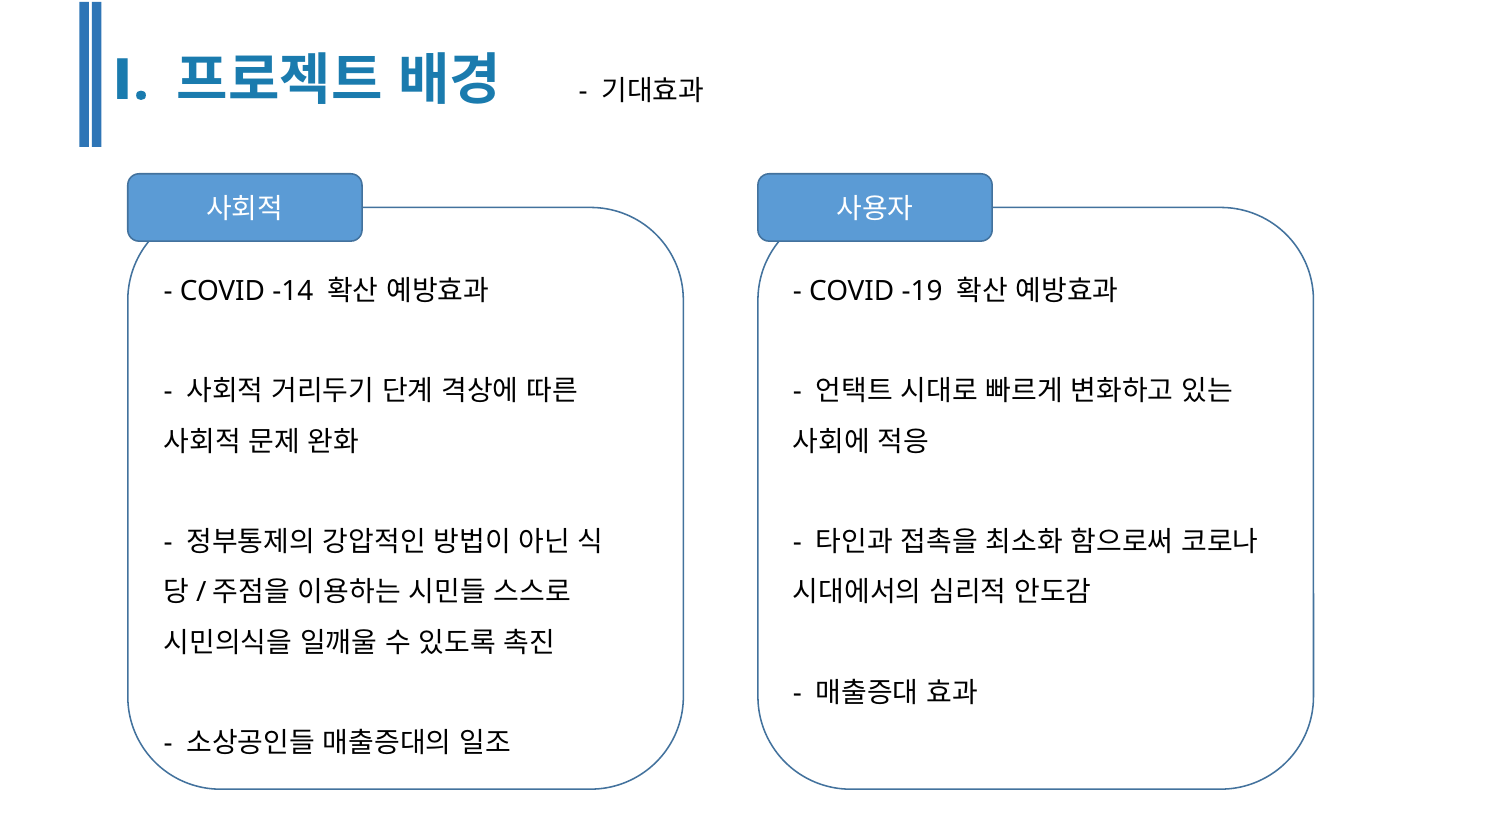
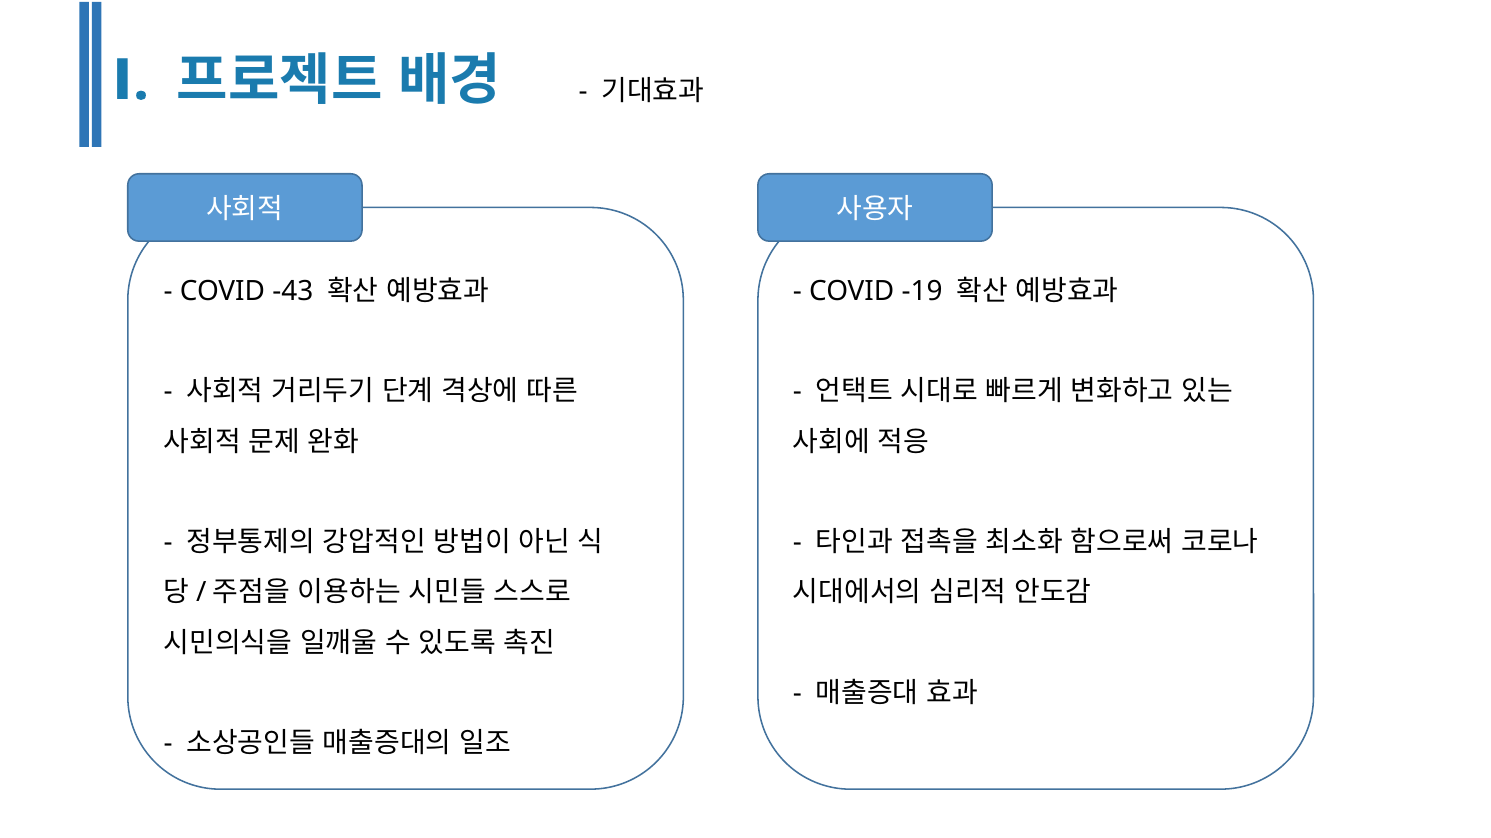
-14: -14 -> -43
